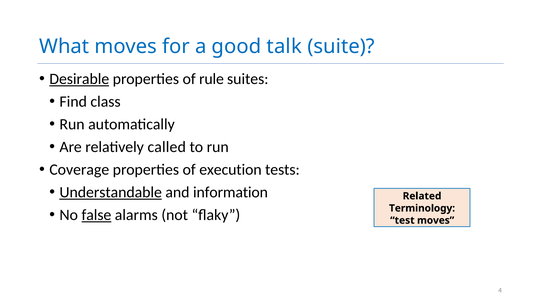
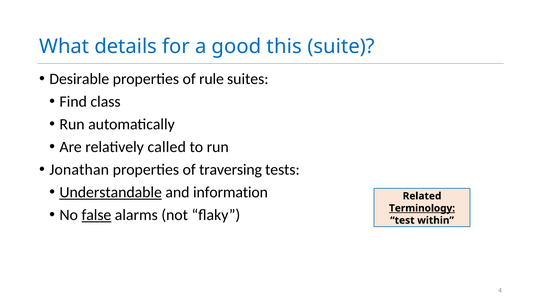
What moves: moves -> details
talk: talk -> this
Desirable underline: present -> none
Coverage: Coverage -> Jonathan
execution: execution -> traversing
Terminology underline: none -> present
test moves: moves -> within
